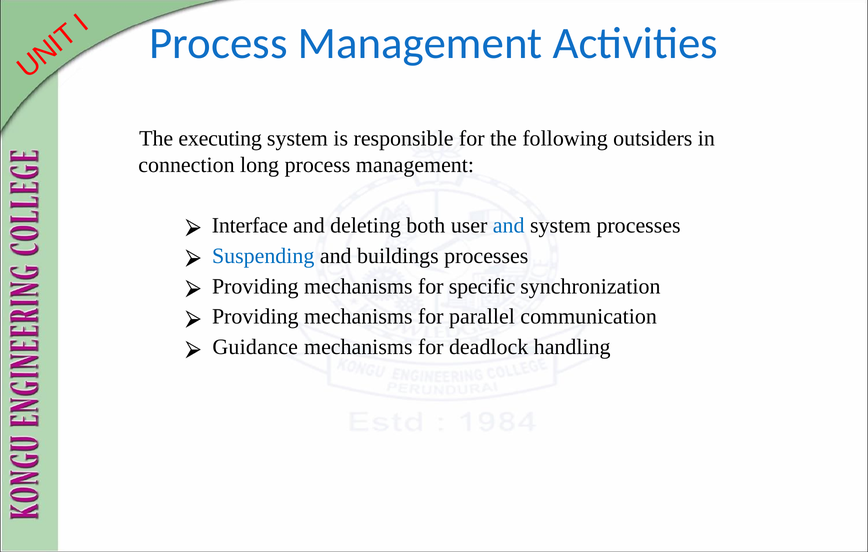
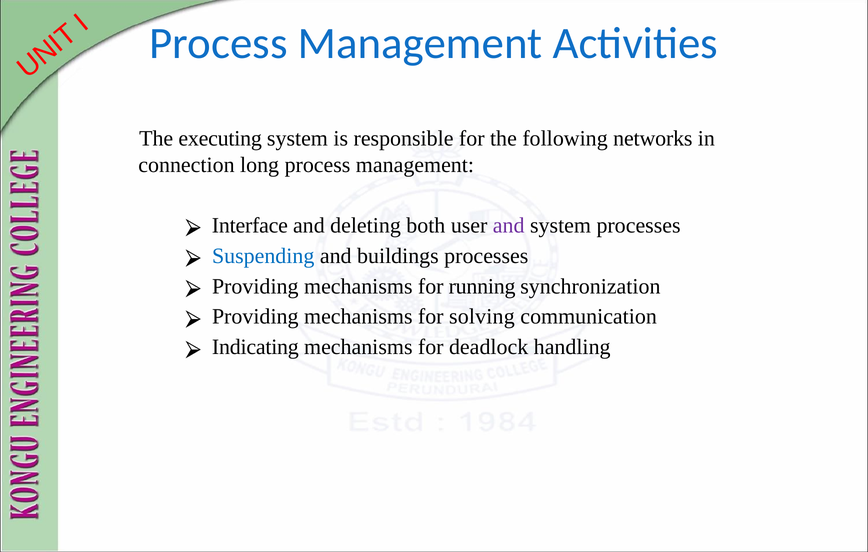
outsiders: outsiders -> networks
and at (509, 226) colour: blue -> purple
specific: specific -> running
parallel: parallel -> solving
Guidance: Guidance -> Indicating
